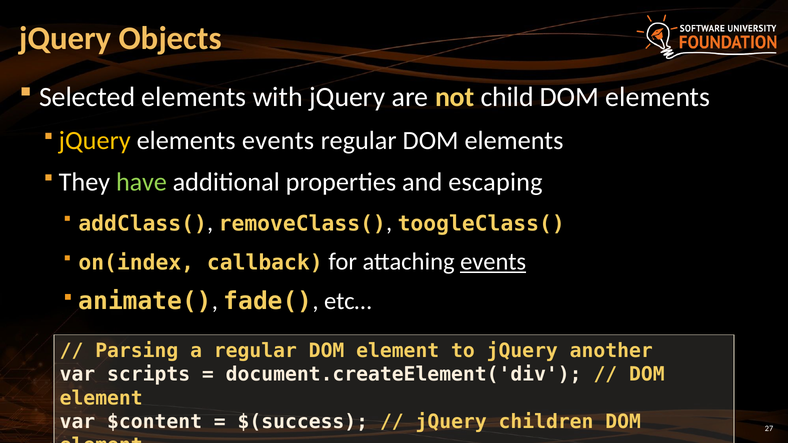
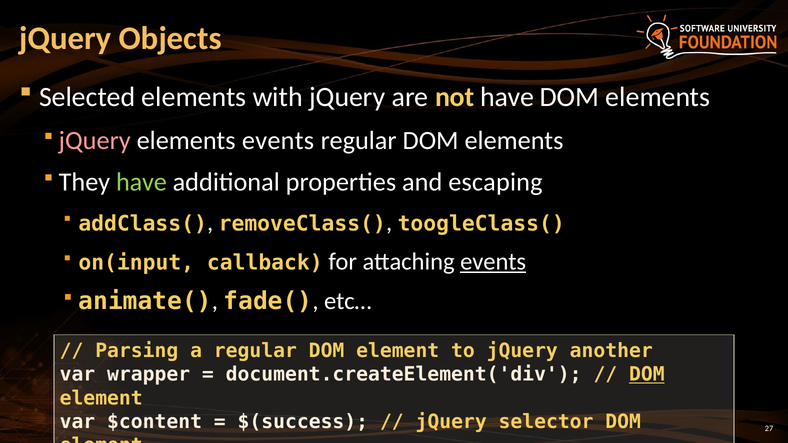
not child: child -> have
jQuery at (95, 141) colour: yellow -> pink
on(index: on(index -> on(input
scripts: scripts -> wrapper
DOM at (647, 375) underline: none -> present
children: children -> selector
